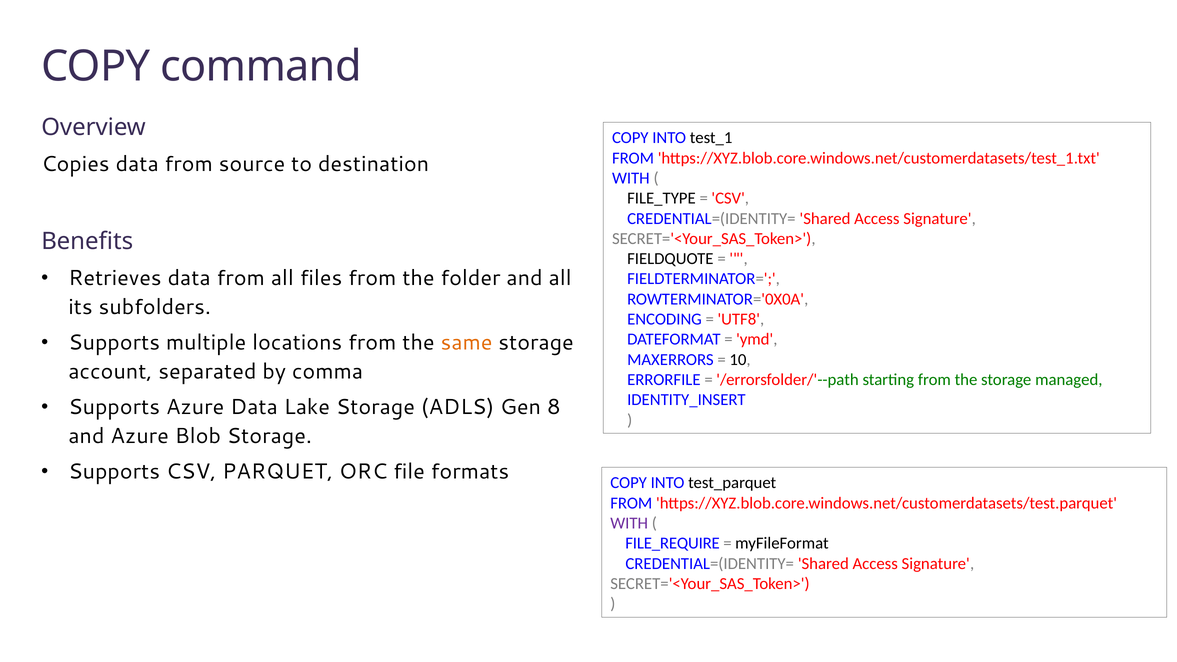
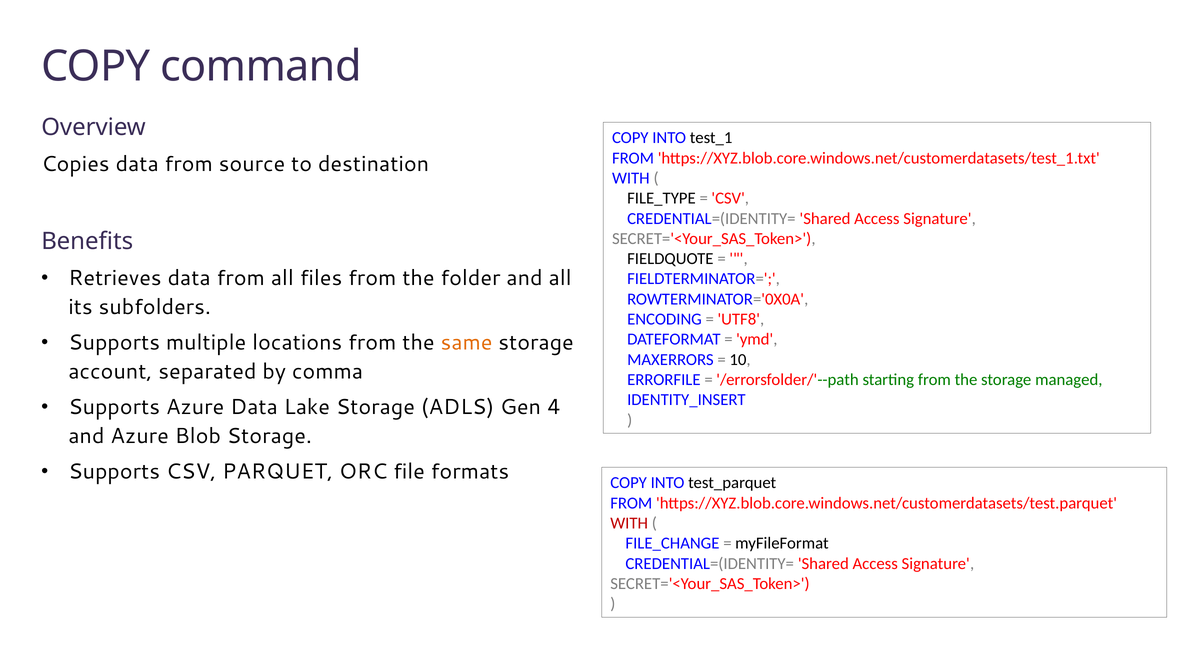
8: 8 -> 4
WITH at (629, 523) colour: purple -> red
FILE_REQUIRE: FILE_REQUIRE -> FILE_CHANGE
